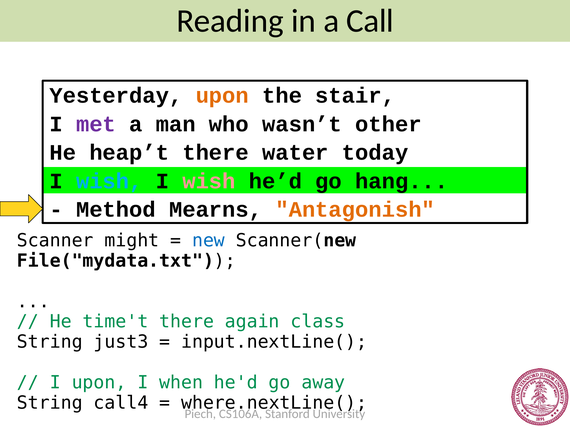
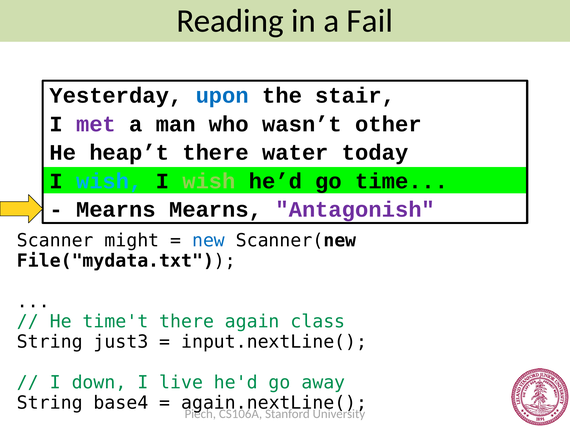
Call: Call -> Fail
upon at (222, 96) colour: orange -> blue
wish at (209, 181) colour: pink -> light green
hang: hang -> time
Method at (116, 210): Method -> Mearns
Antagonish colour: orange -> purple
I upon: upon -> down
when: when -> live
call4: call4 -> base4
where.nextLine(: where.nextLine( -> again.nextLine(
